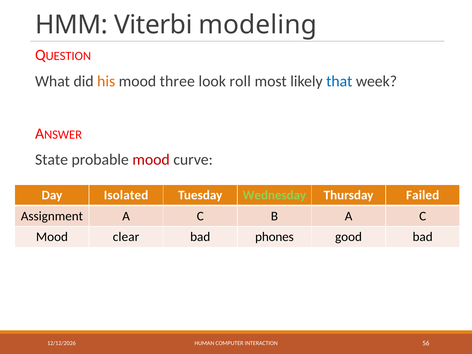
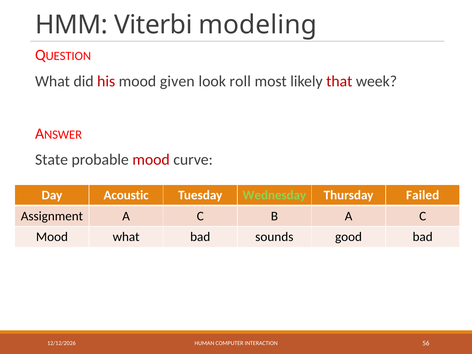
his colour: orange -> red
three: three -> given
that colour: blue -> red
Isolated: Isolated -> Acoustic
Mood clear: clear -> what
phones: phones -> sounds
